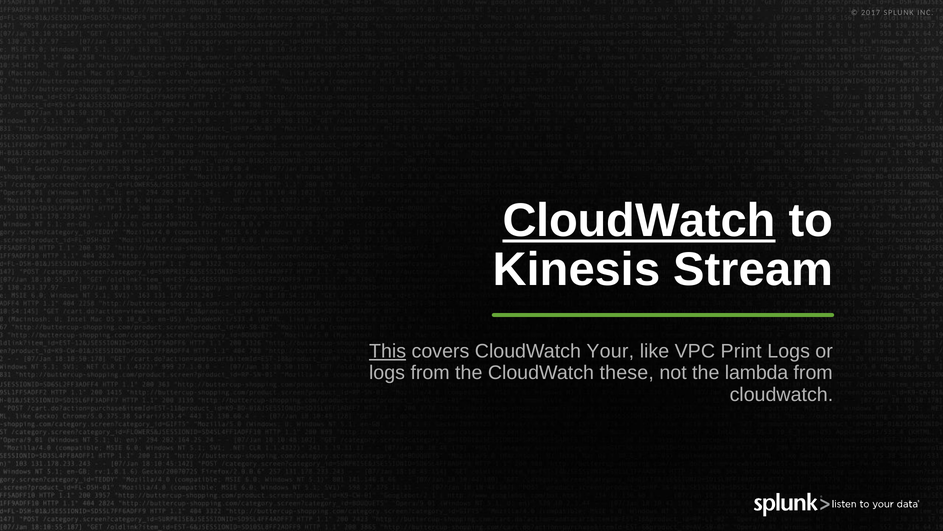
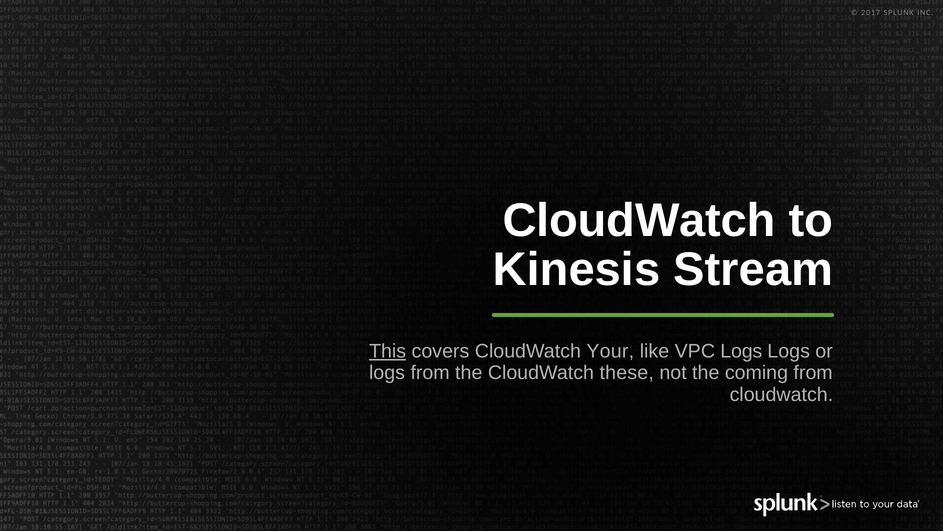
CloudWatch at (639, 221) underline: present -> none
VPC Print: Print -> Logs
lambda: lambda -> coming
